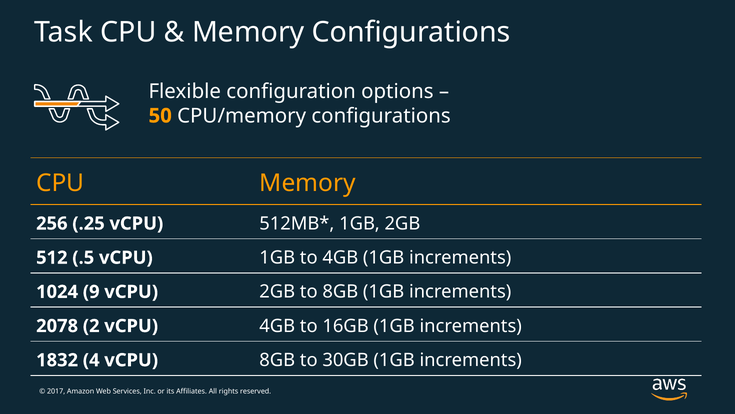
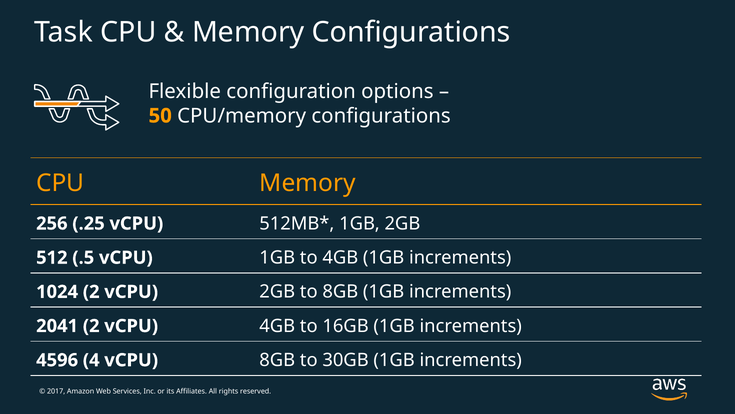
1024 9: 9 -> 2
2078: 2078 -> 2041
1832: 1832 -> 4596
